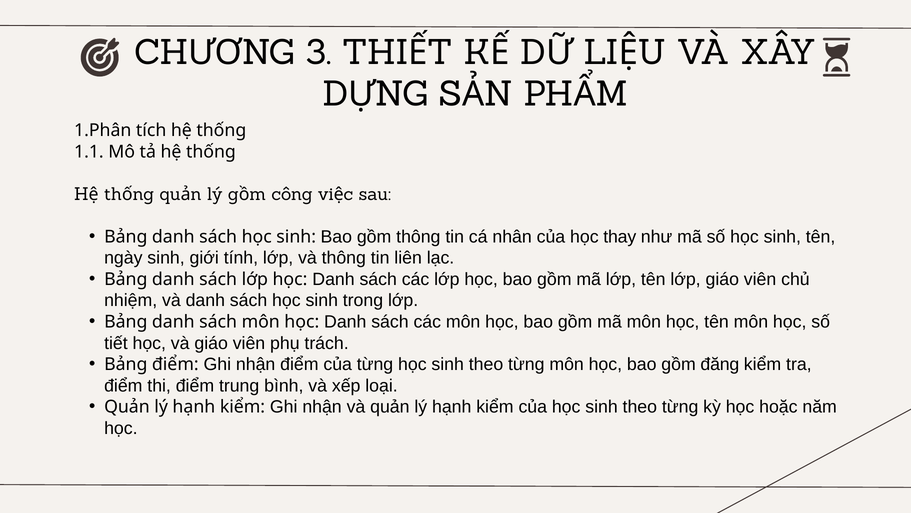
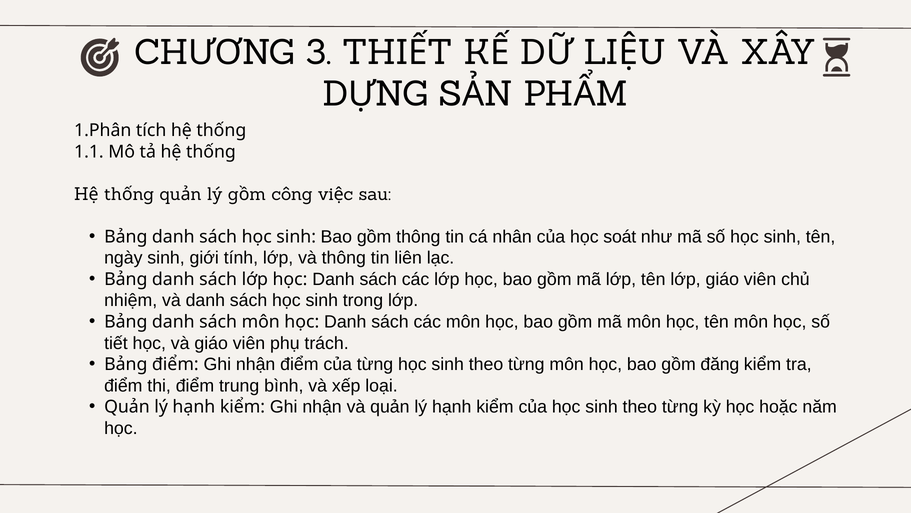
thay: thay -> soát
